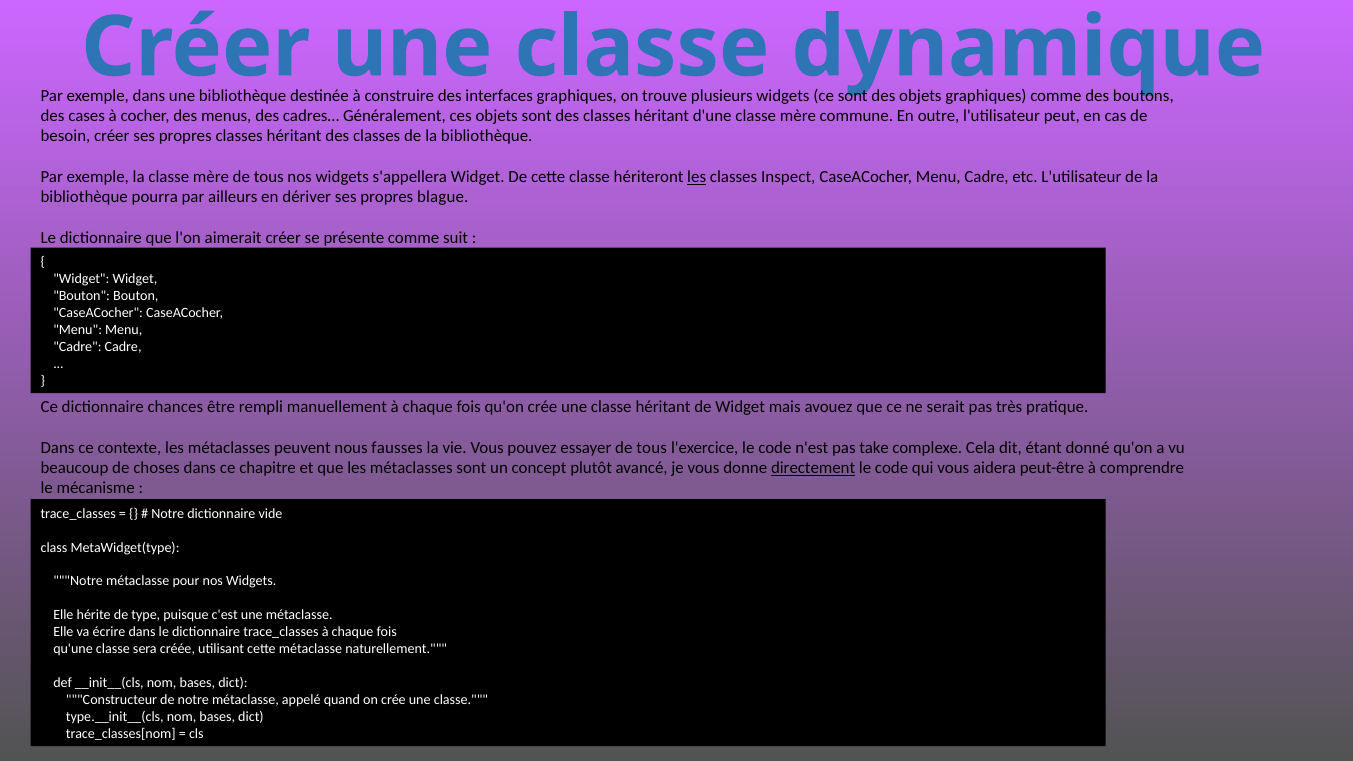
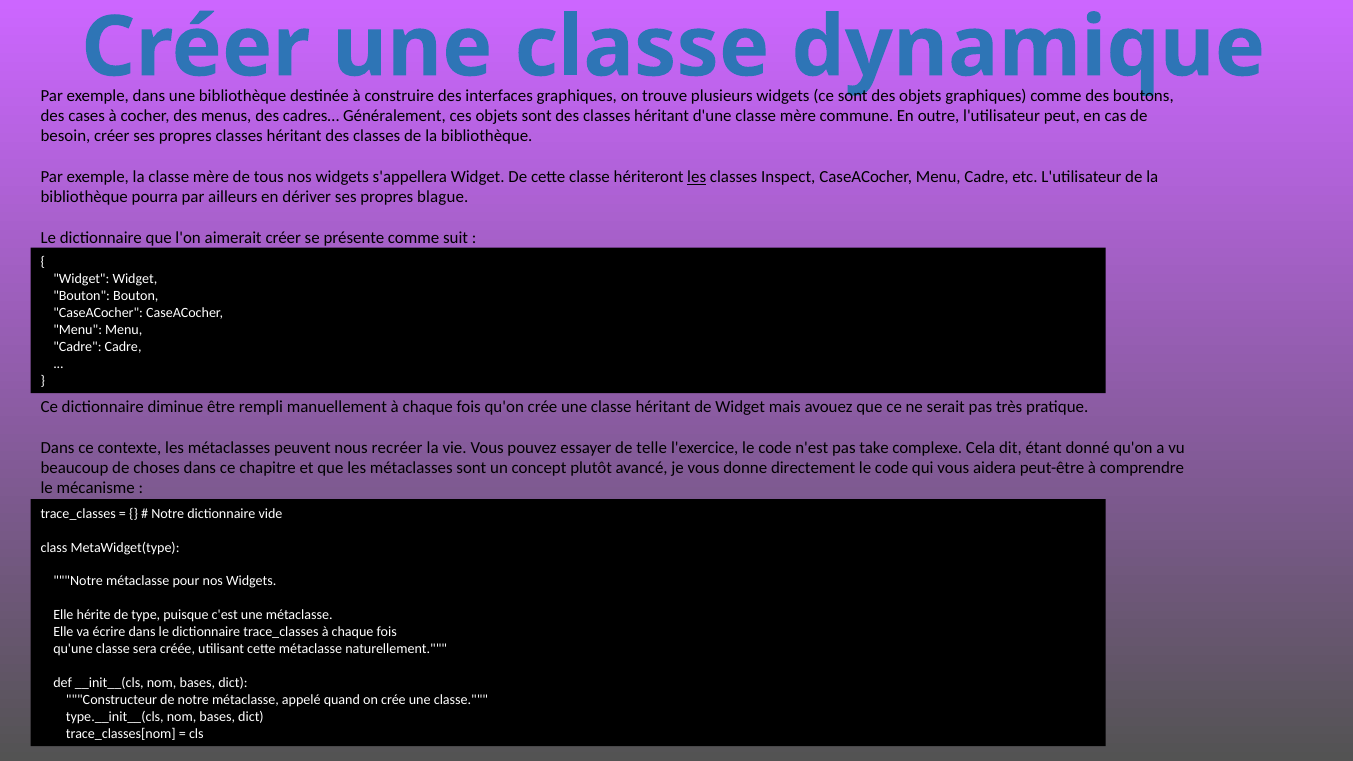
chances: chances -> diminue
fausses: fausses -> recréer
essayer de tous: tous -> telle
directement underline: present -> none
